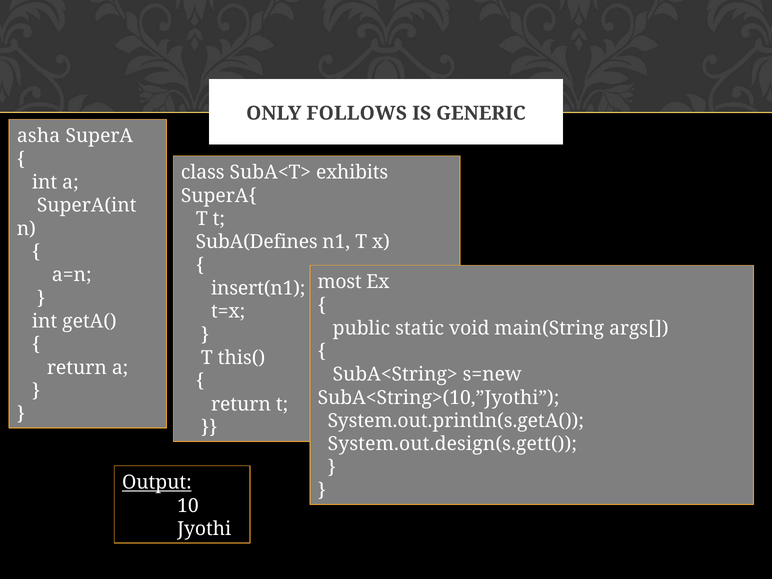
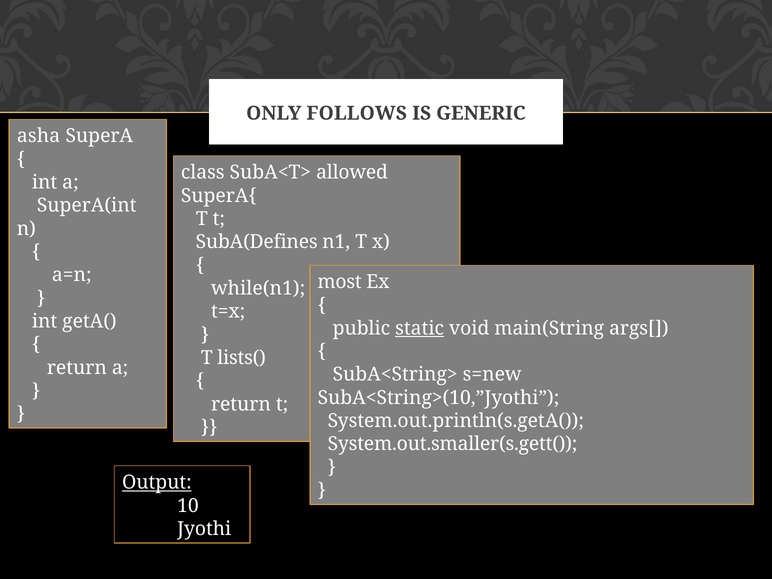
exhibits: exhibits -> allowed
insert(n1: insert(n1 -> while(n1
static underline: none -> present
this(: this( -> lists(
System.out.design(s.gett(: System.out.design(s.gett( -> System.out.smaller(s.gett(
